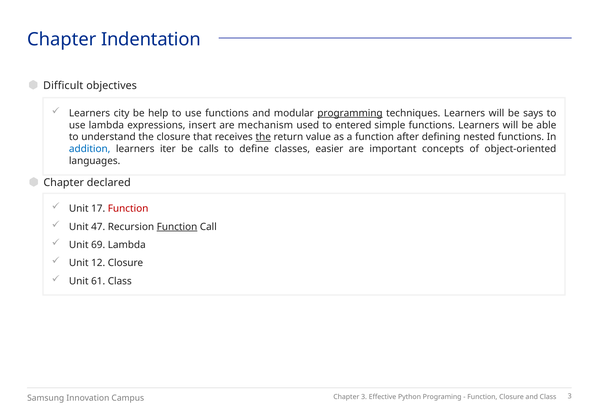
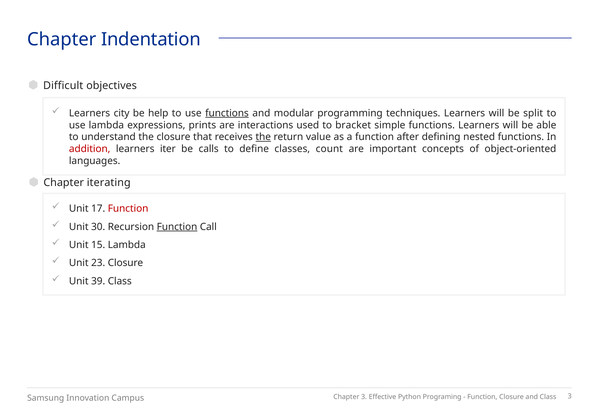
functions at (227, 113) underline: none -> present
programming underline: present -> none
says: says -> split
insert: insert -> prints
mechanism: mechanism -> interactions
entered: entered -> bracket
addition colour: blue -> red
easier: easier -> count
declared: declared -> iterating
47: 47 -> 30
69: 69 -> 15
12: 12 -> 23
61: 61 -> 39
